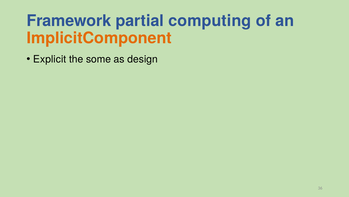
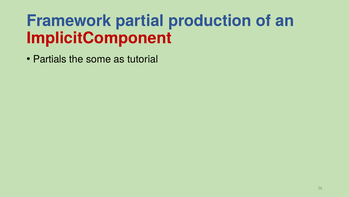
computing: computing -> production
ImplicitComponent colour: orange -> red
Explicit: Explicit -> Partials
design: design -> tutorial
